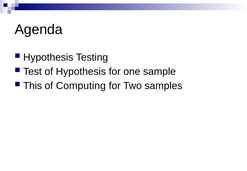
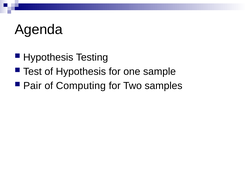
This: This -> Pair
